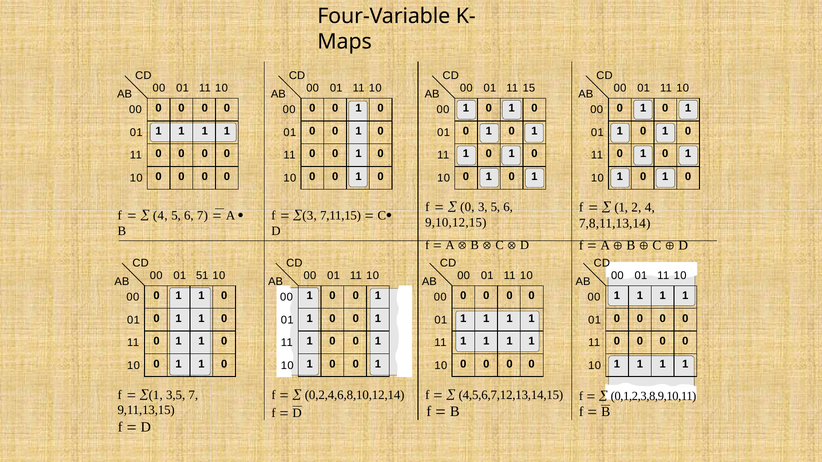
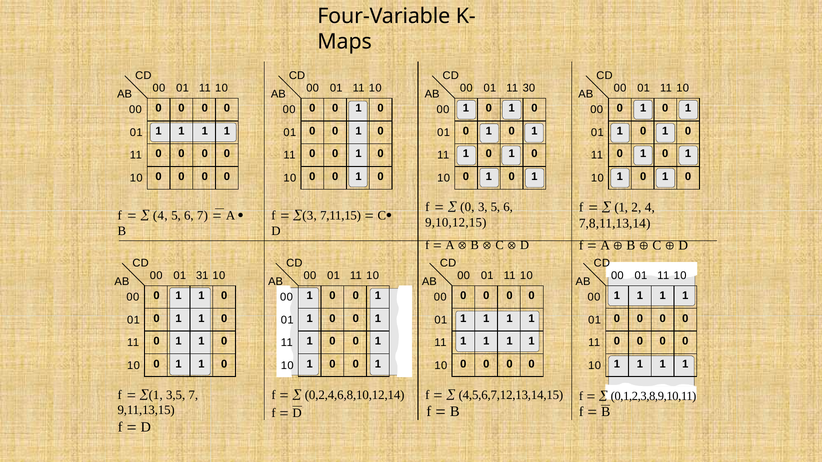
15: 15 -> 30
51: 51 -> 31
